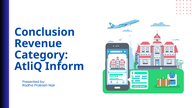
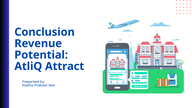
Category: Category -> Potential
Inform: Inform -> Attract
